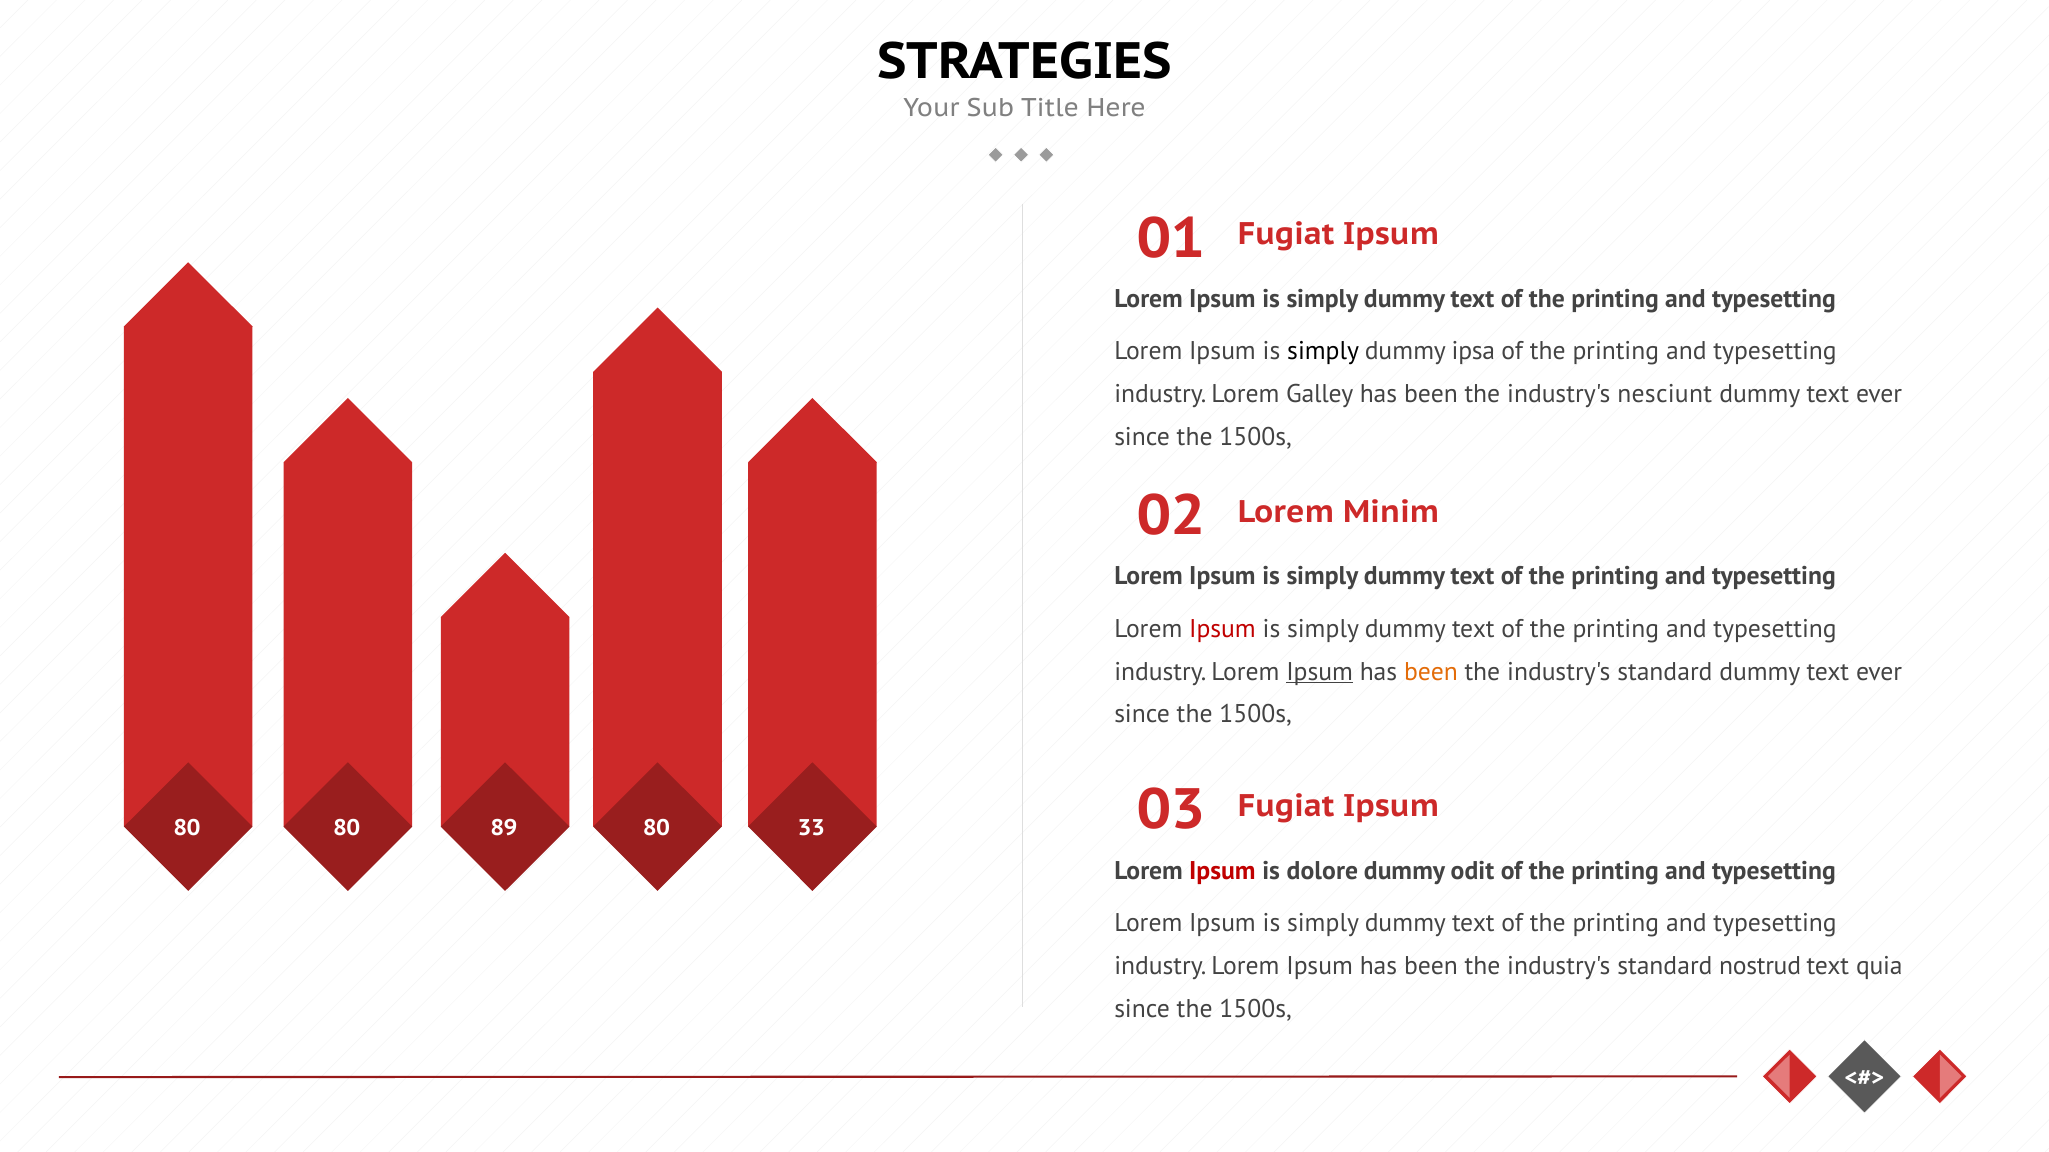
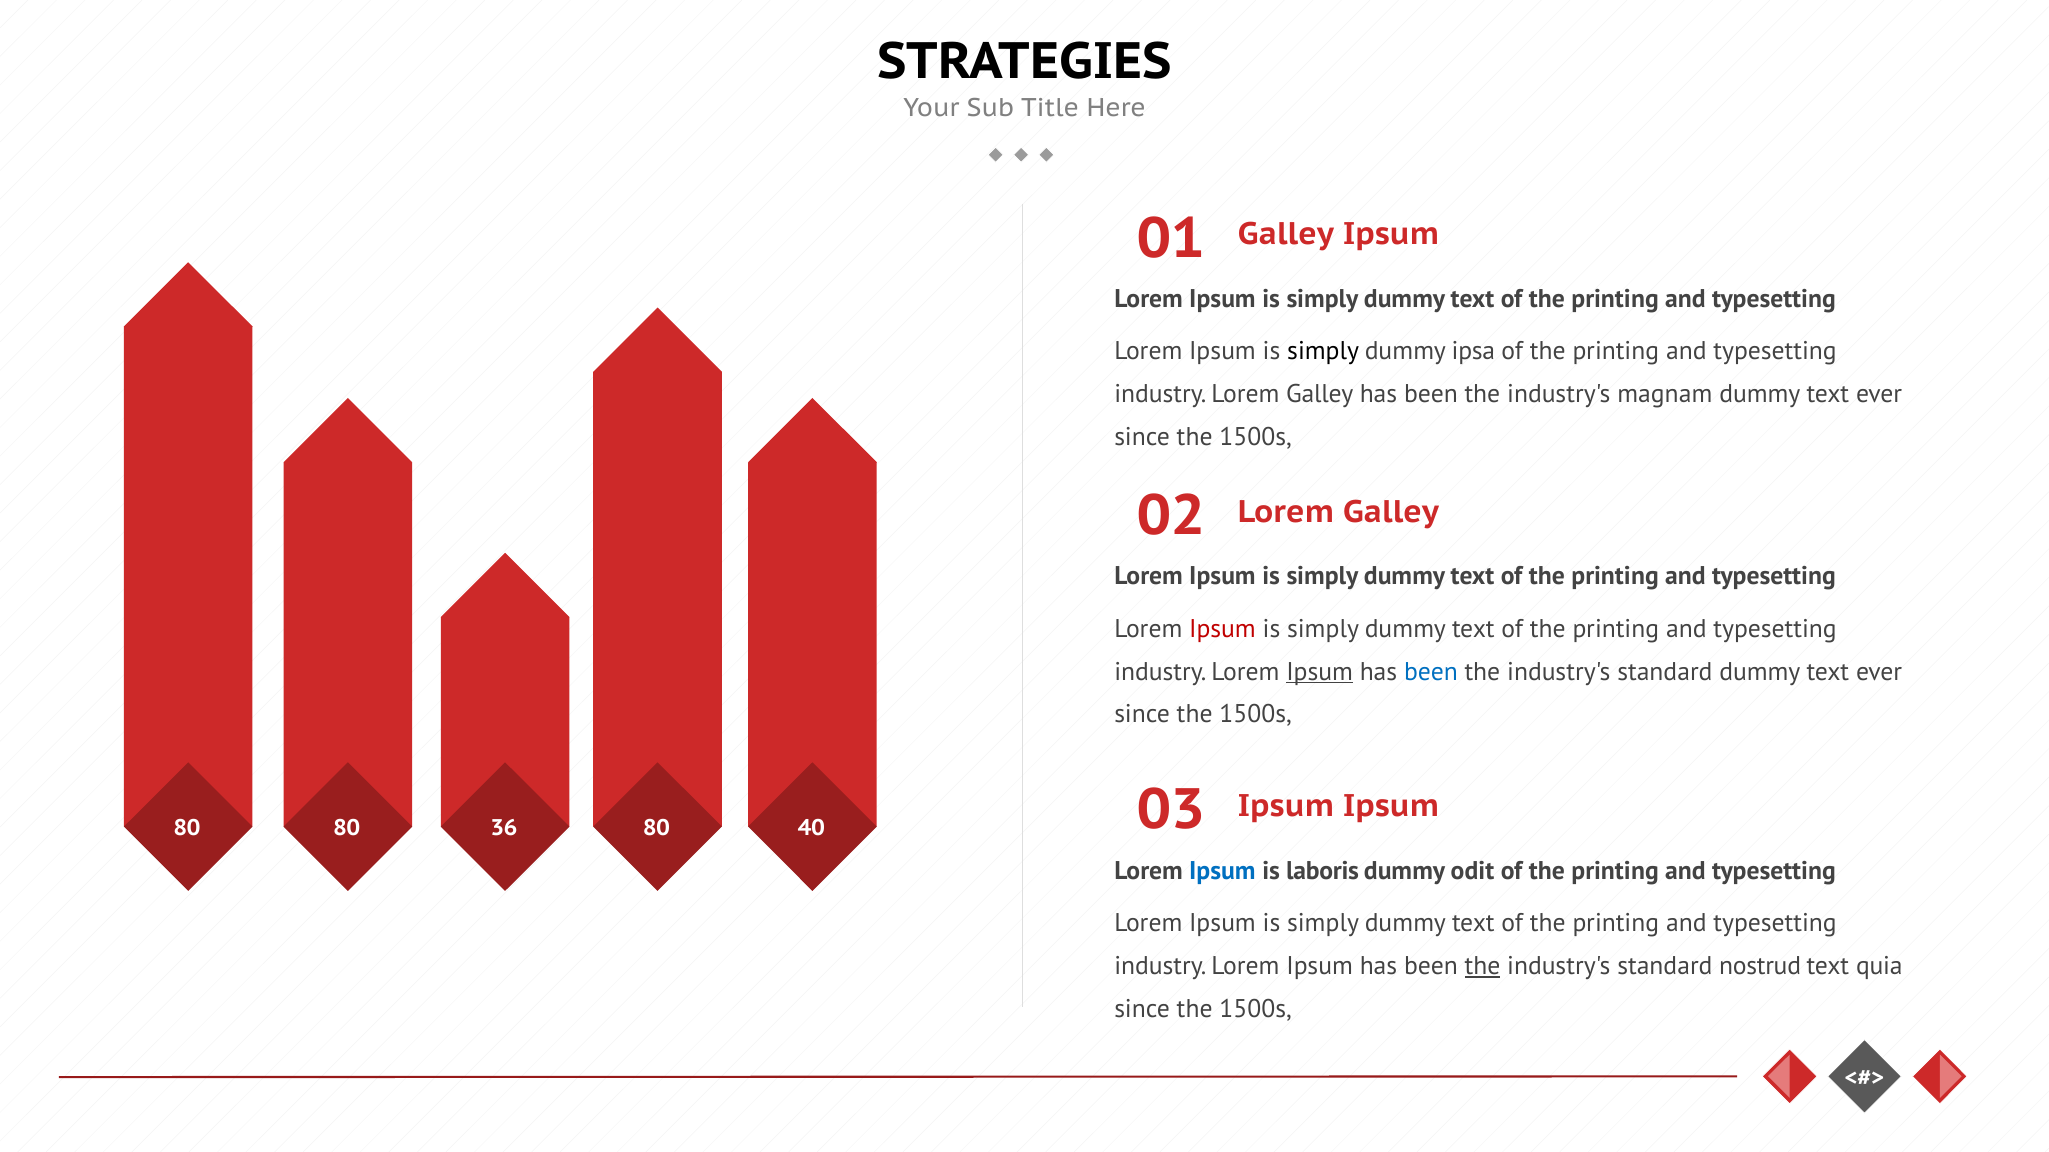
Fugiat at (1286, 235): Fugiat -> Galley
nesciunt: nesciunt -> magnam
Minim at (1391, 512): Minim -> Galley
been at (1431, 672) colour: orange -> blue
Fugiat at (1286, 807): Fugiat -> Ipsum
89: 89 -> 36
33: 33 -> 40
Ipsum at (1222, 871) colour: red -> blue
dolore: dolore -> laboris
the at (1482, 966) underline: none -> present
